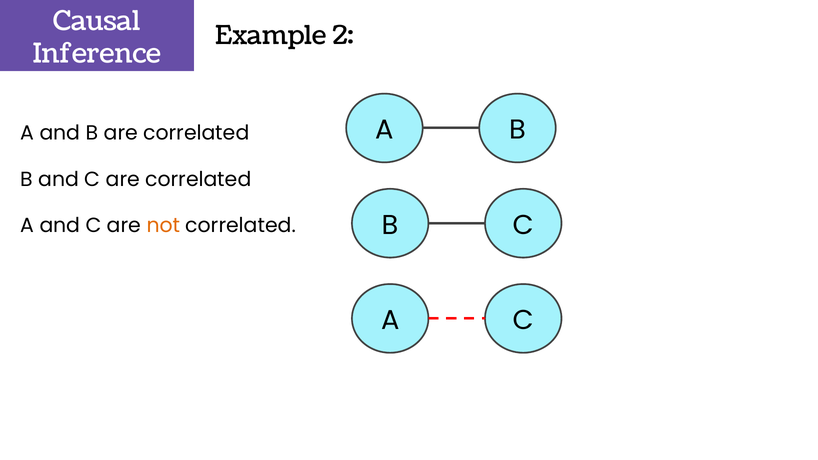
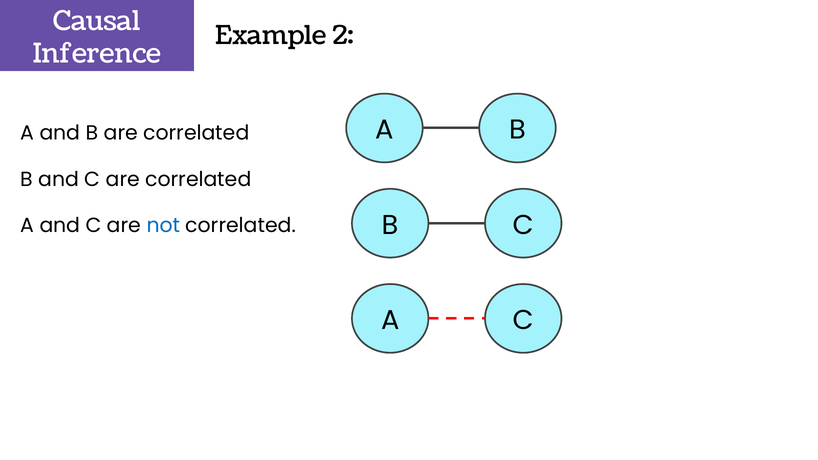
not colour: orange -> blue
